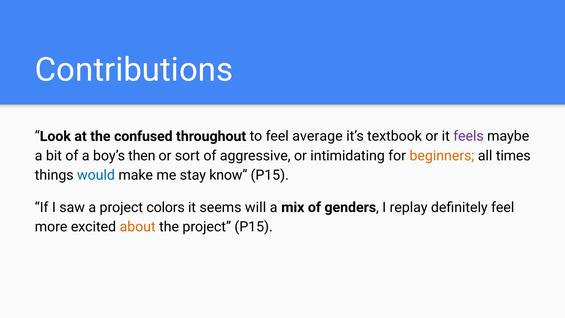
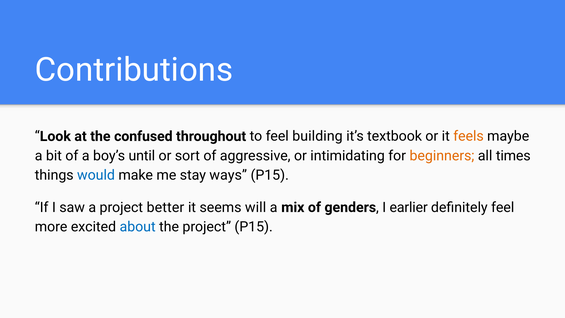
average: average -> building
feels colour: purple -> orange
then: then -> until
know: know -> ways
colors: colors -> better
replay: replay -> earlier
about colour: orange -> blue
